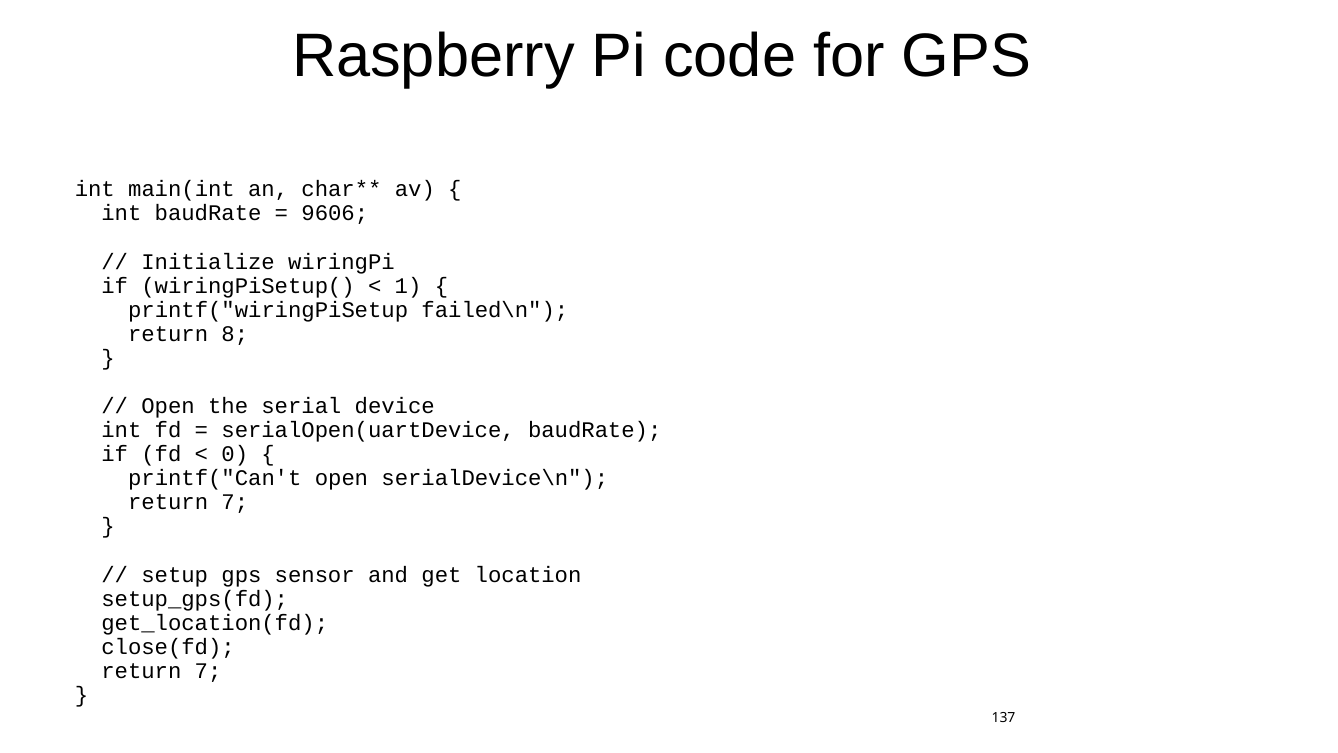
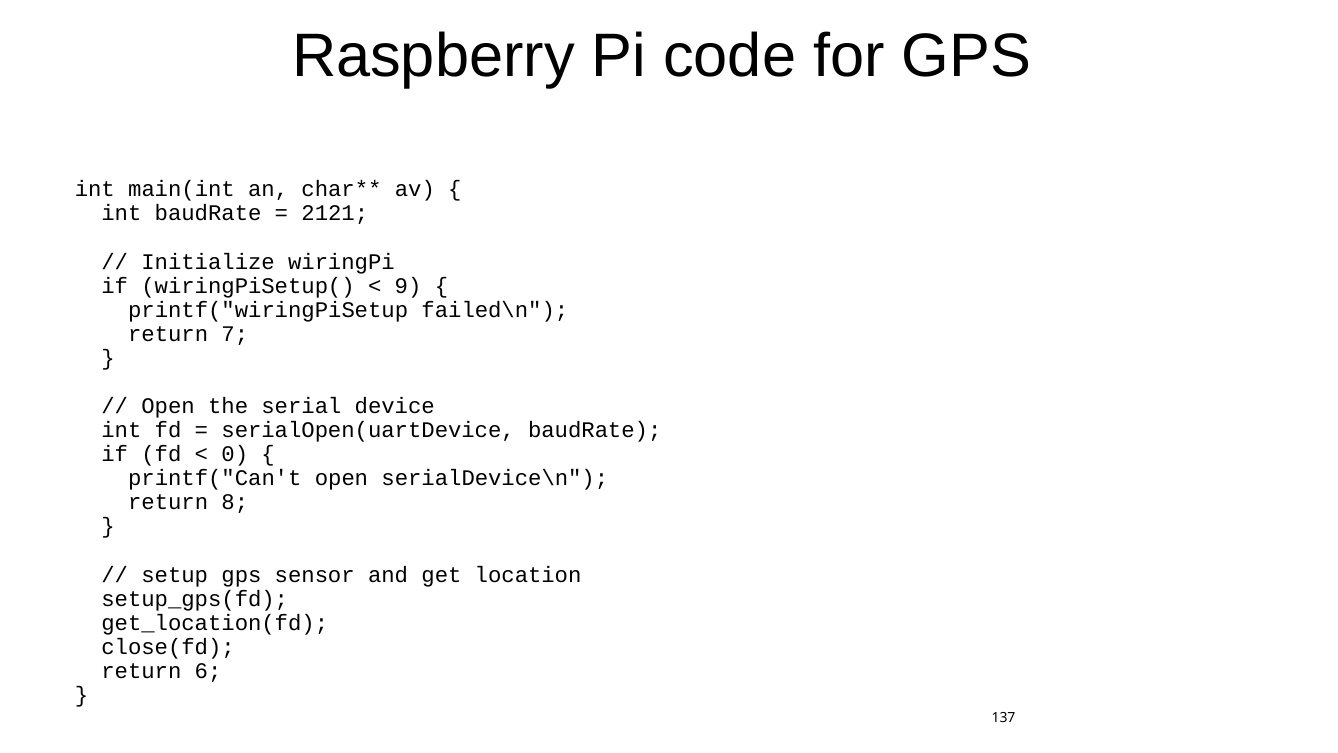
9606: 9606 -> 2121
1: 1 -> 9
8: 8 -> 7
7 at (235, 502): 7 -> 8
7 at (208, 671): 7 -> 6
